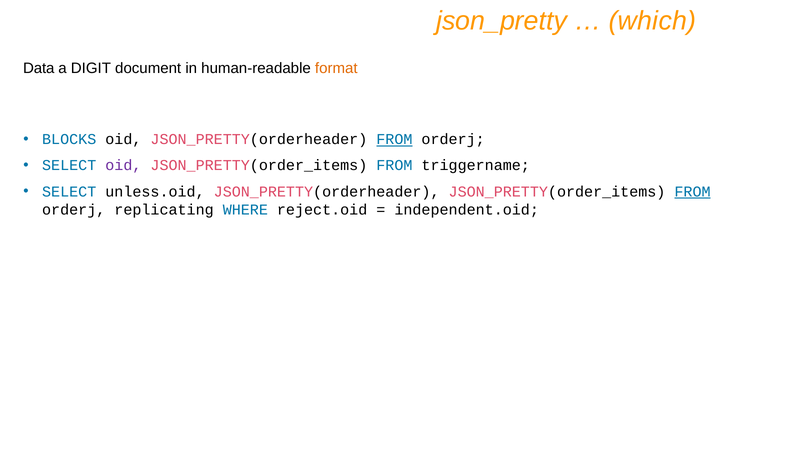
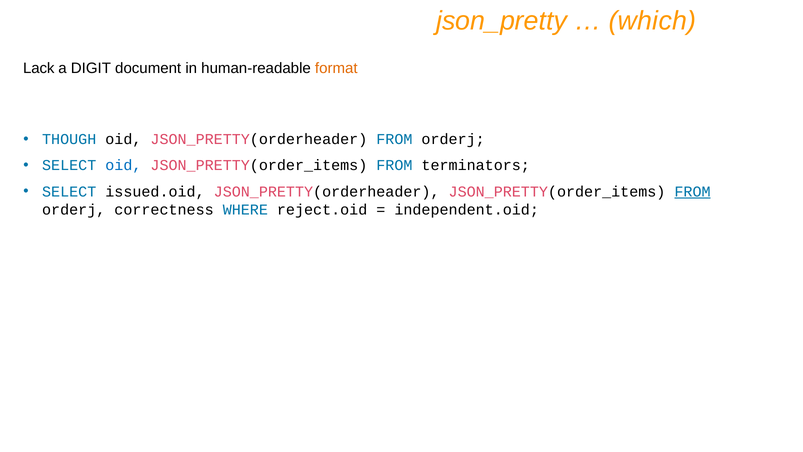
Data: Data -> Lack
BLOCKS: BLOCKS -> THOUGH
FROM at (394, 139) underline: present -> none
oid at (123, 165) colour: purple -> blue
triggername: triggername -> terminators
unless.oid: unless.oid -> issued.oid
replicating: replicating -> correctness
